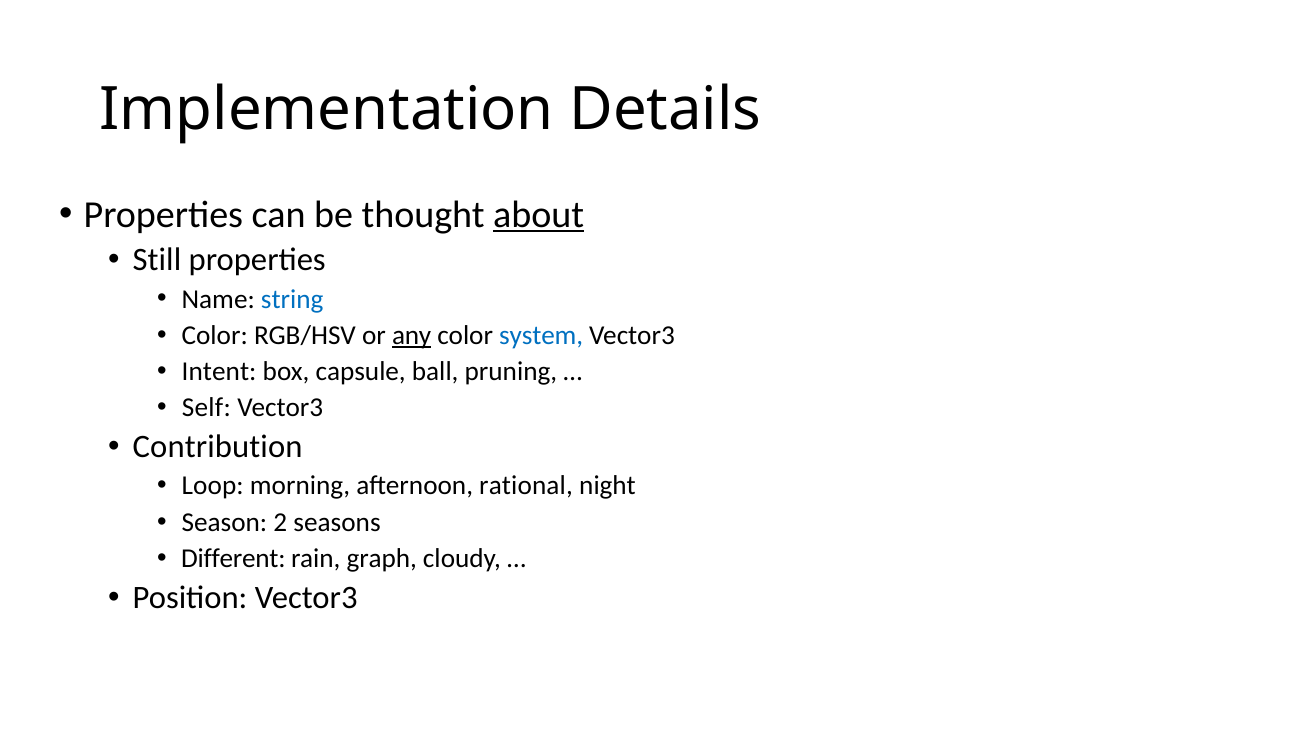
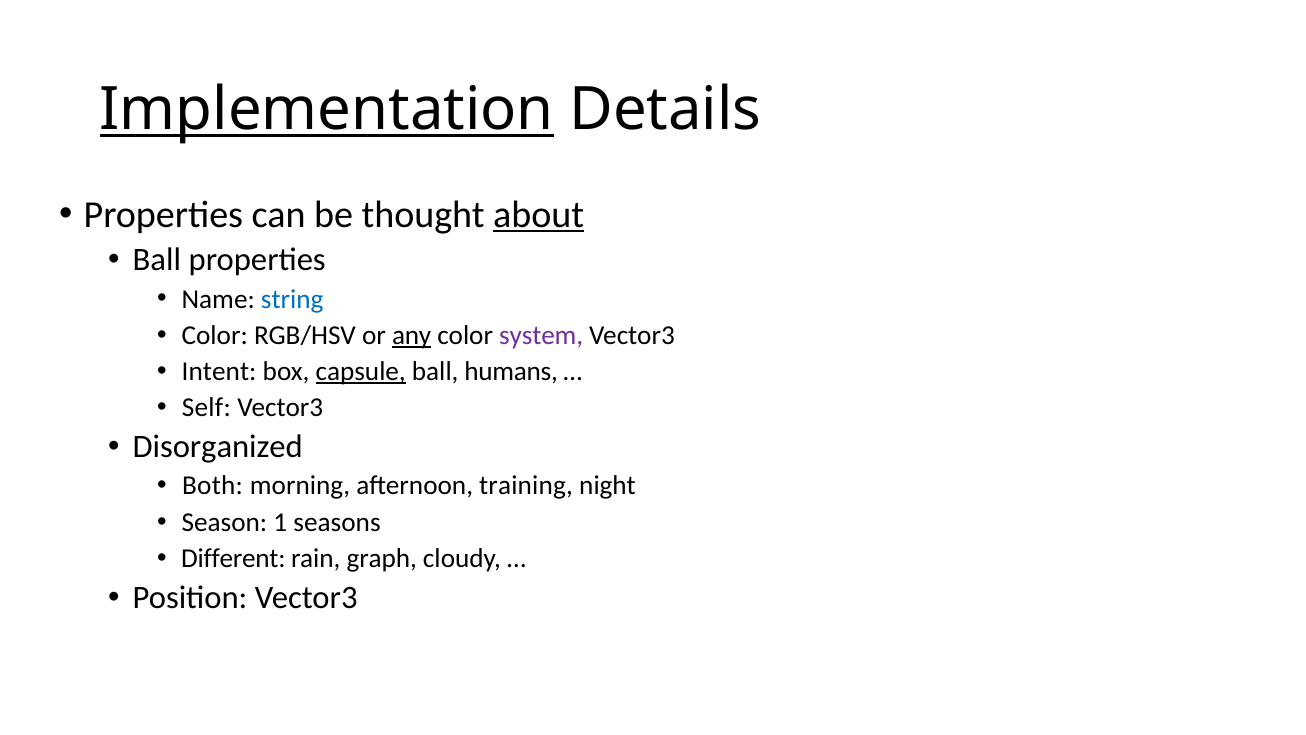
Implementation underline: none -> present
Still at (157, 260): Still -> Ball
system colour: blue -> purple
capsule underline: none -> present
pruning: pruning -> humans
Contribution: Contribution -> Disorganized
Loop: Loop -> Both
rational: rational -> training
2: 2 -> 1
